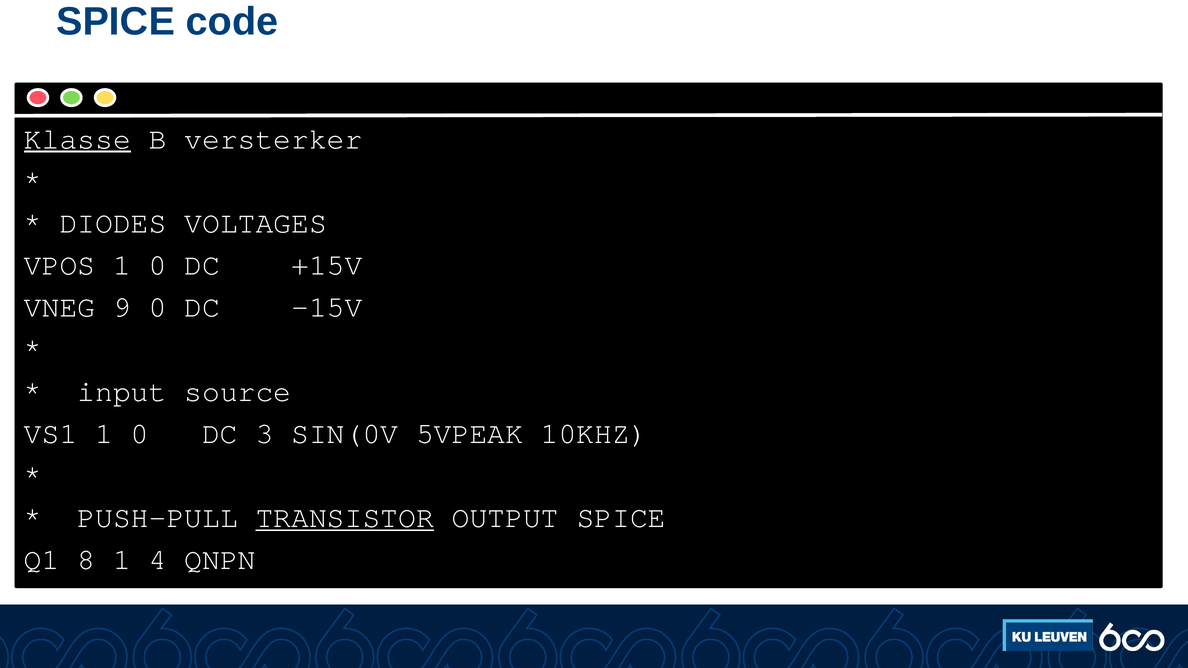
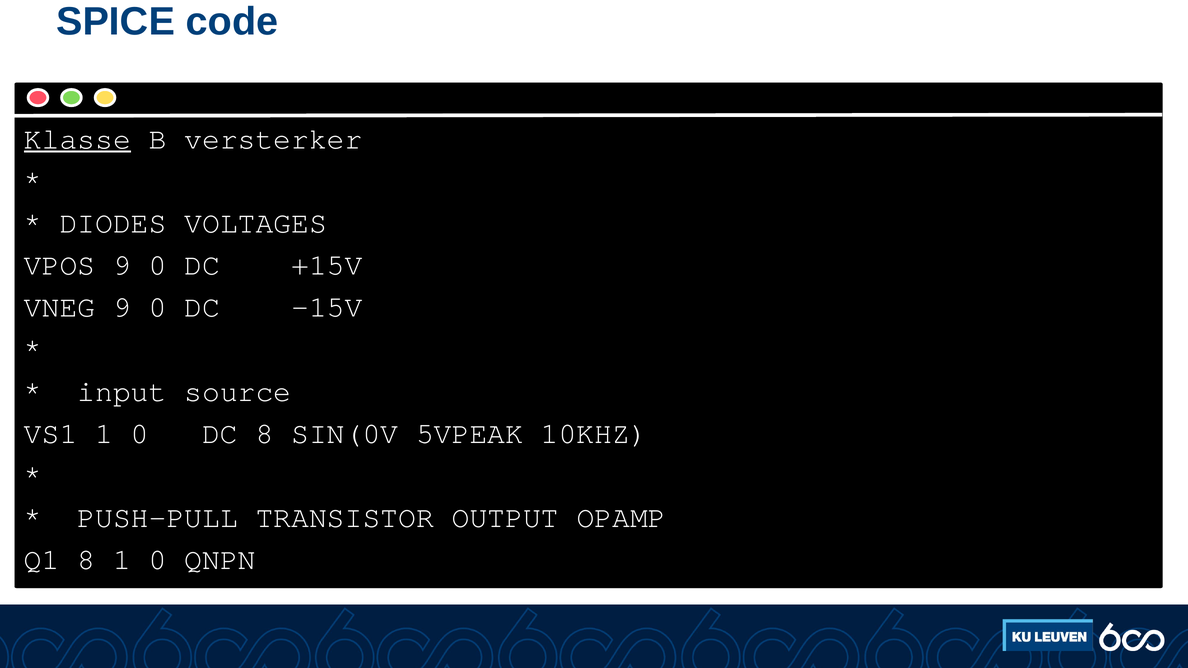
VPOS 1: 1 -> 9
DC 3: 3 -> 8
TRANSISTOR underline: present -> none
OUTPUT SPICE: SPICE -> OPAMP
8 1 4: 4 -> 0
